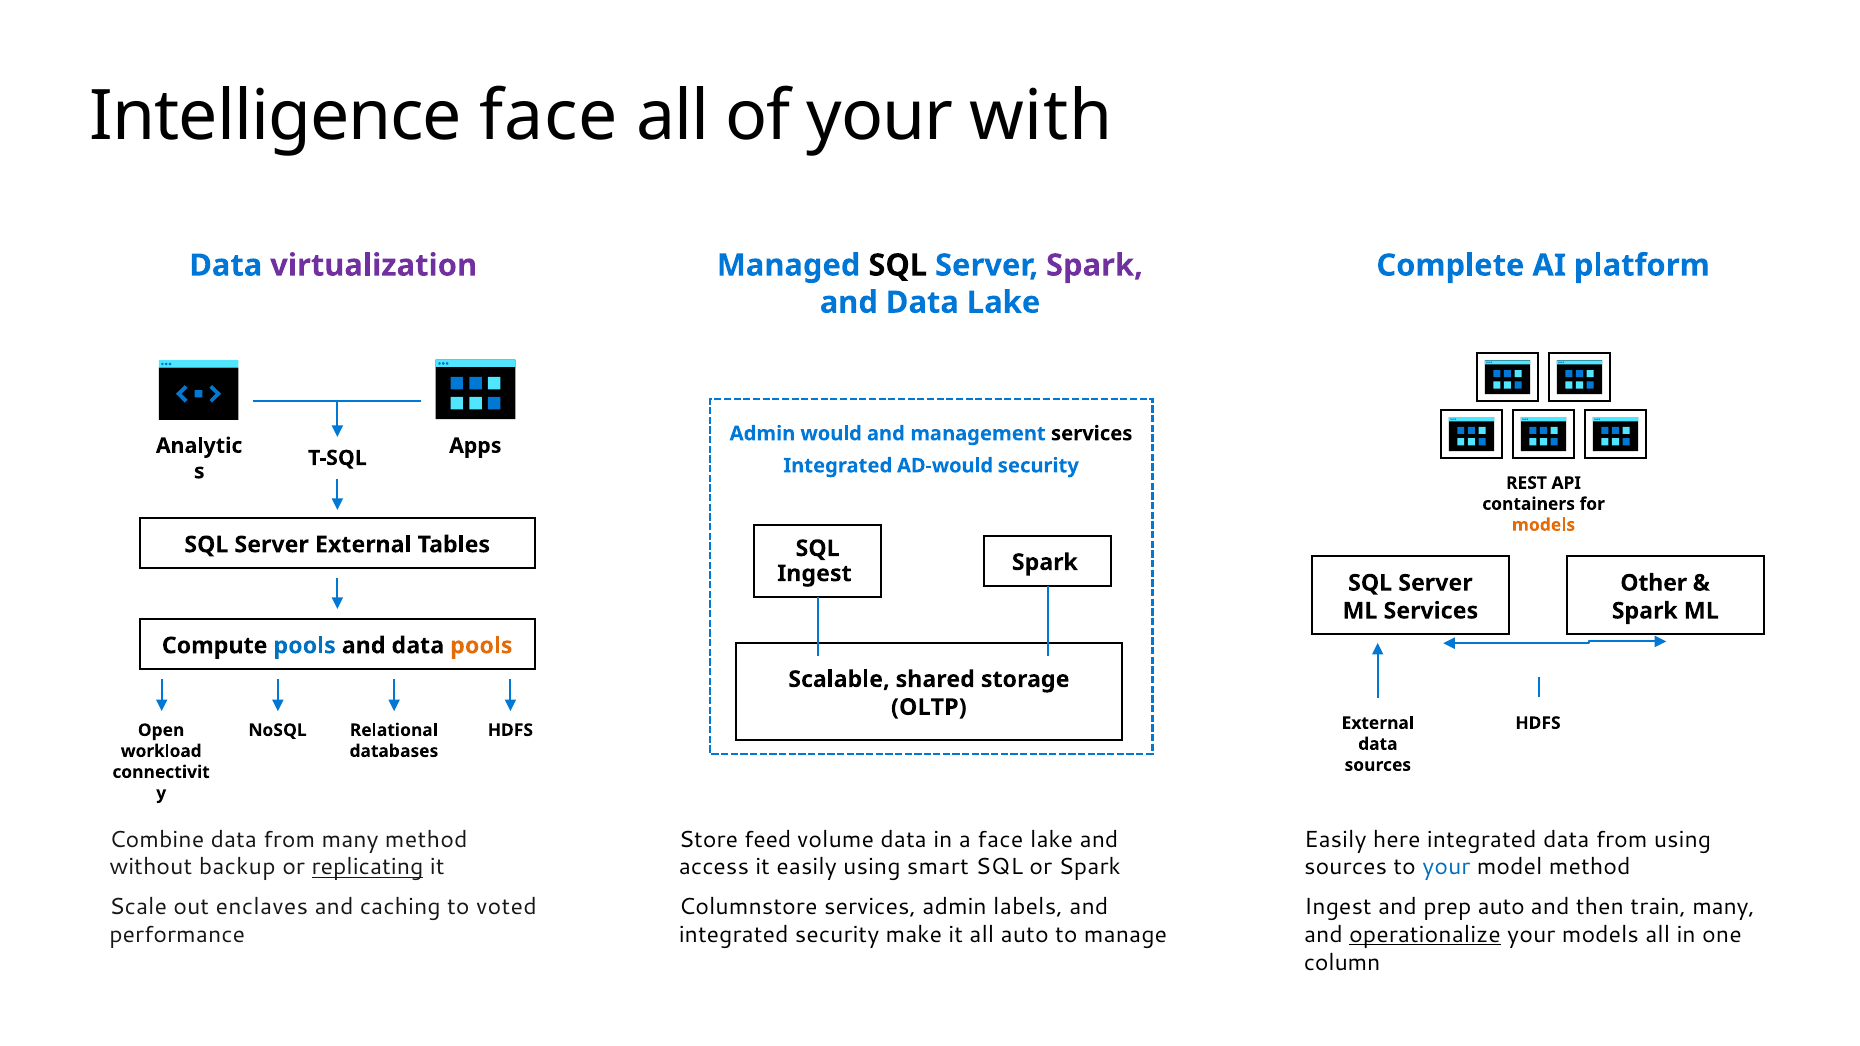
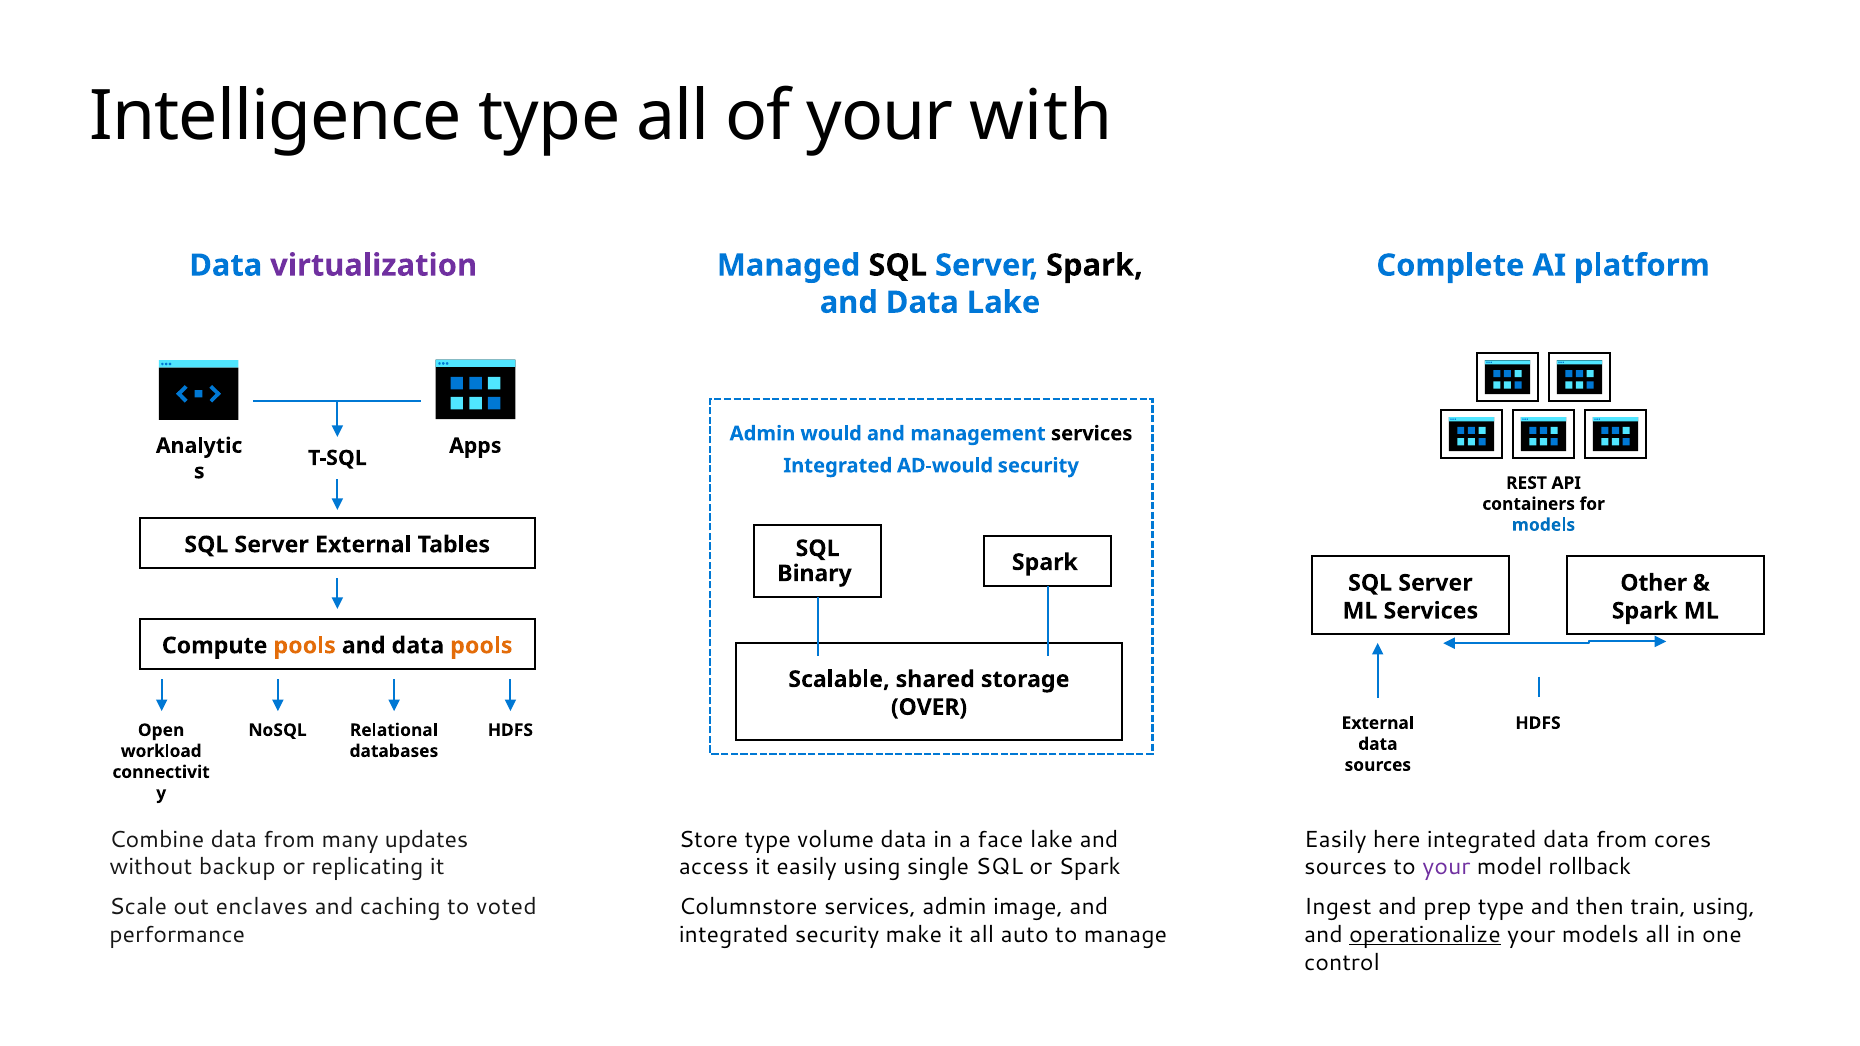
Intelligence face: face -> type
Spark at (1094, 265) colour: purple -> black
models at (1544, 525) colour: orange -> blue
Ingest at (814, 574): Ingest -> Binary
pools at (305, 646) colour: blue -> orange
OLTP: OLTP -> OVER
many method: method -> updates
Store feed: feed -> type
from using: using -> cores
replicating underline: present -> none
smart: smart -> single
your at (1446, 867) colour: blue -> purple
model method: method -> rollback
labels: labels -> image
prep auto: auto -> type
train many: many -> using
column: column -> control
